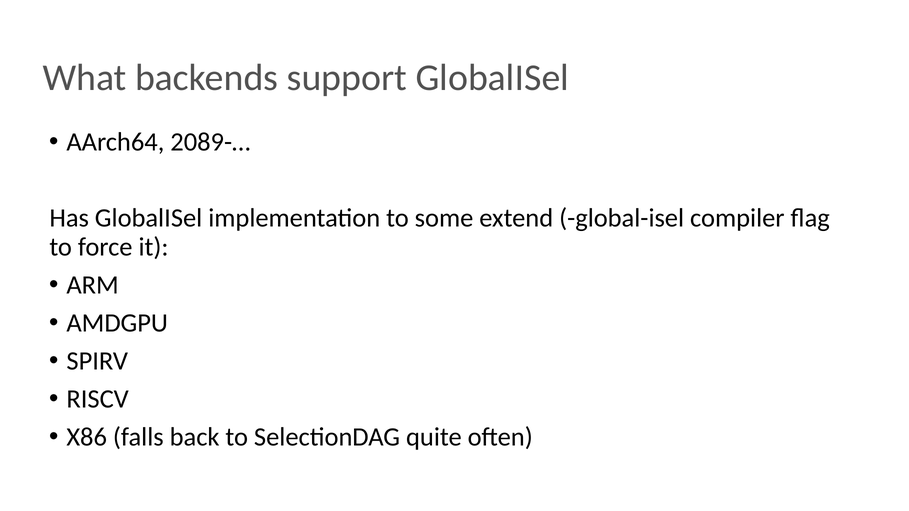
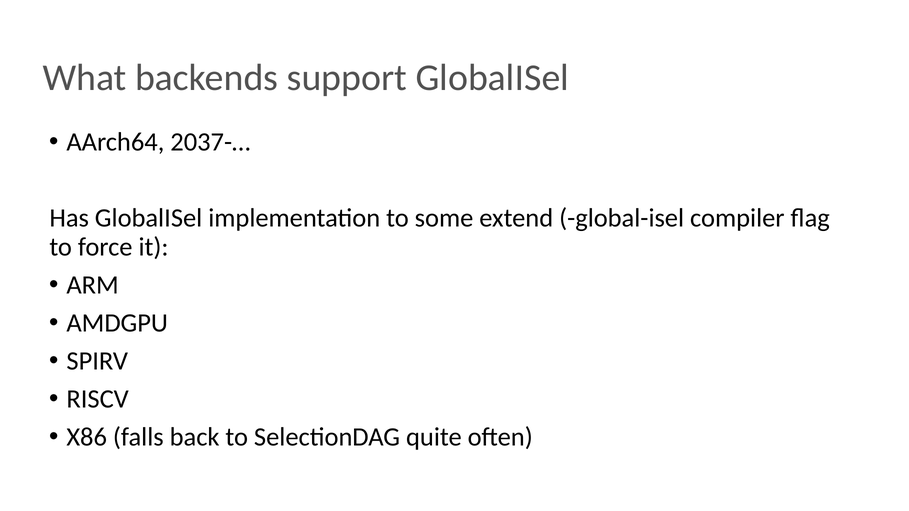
2089-…: 2089-… -> 2037-…
